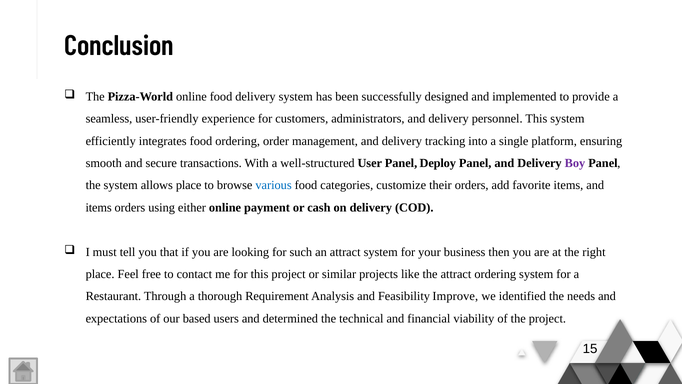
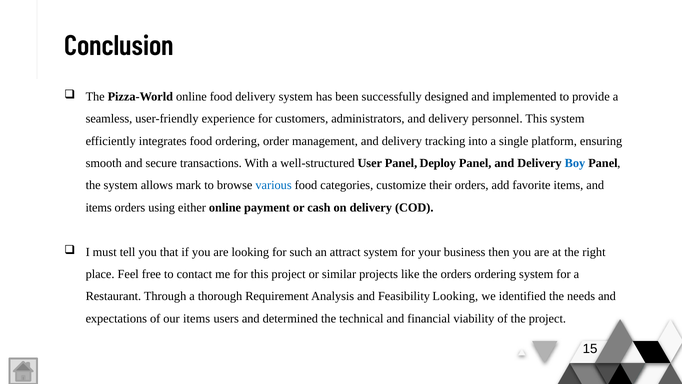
Boy colour: purple -> blue
allows place: place -> mark
the attract: attract -> orders
Feasibility Improve: Improve -> Looking
our based: based -> items
